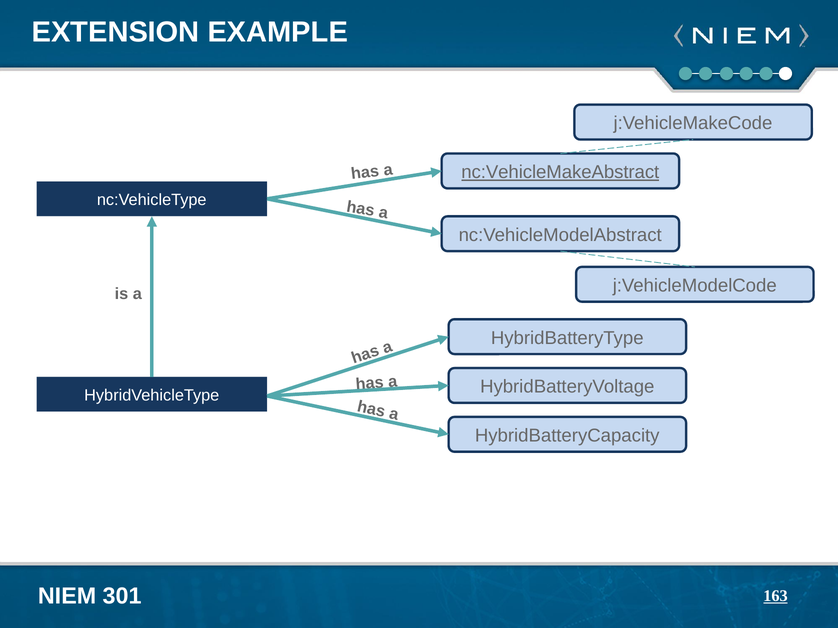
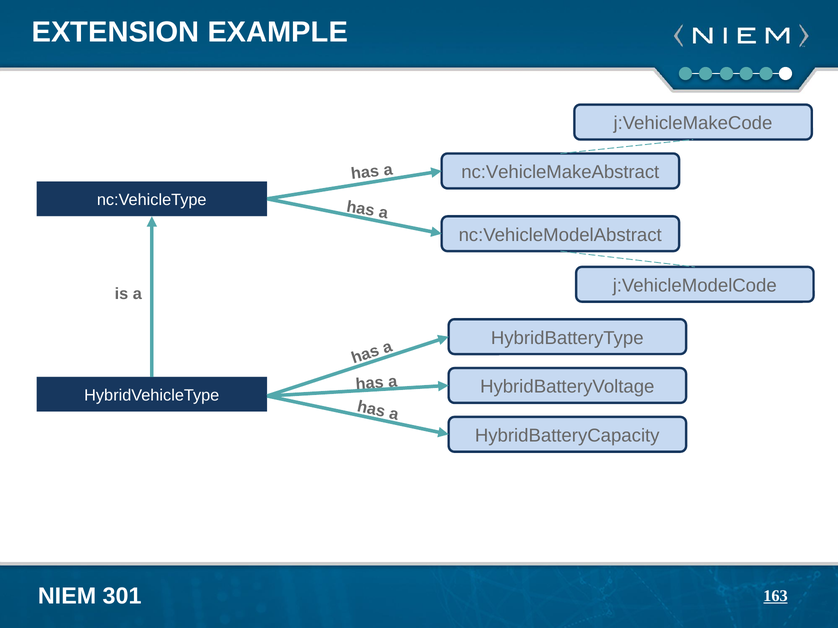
nc:VehicleMakeAbstract underline: present -> none
